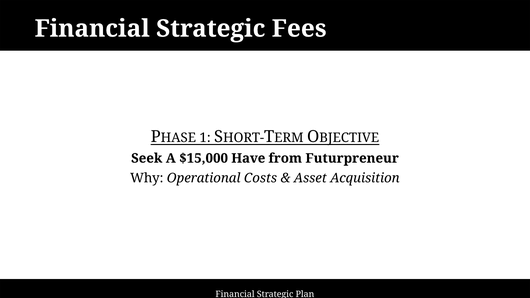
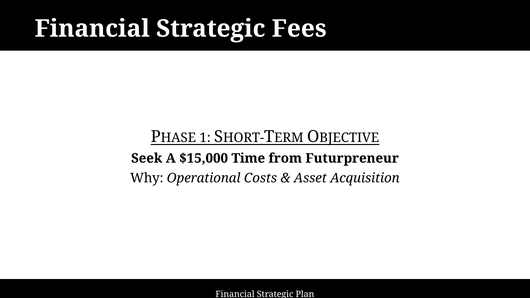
Have: Have -> Time
